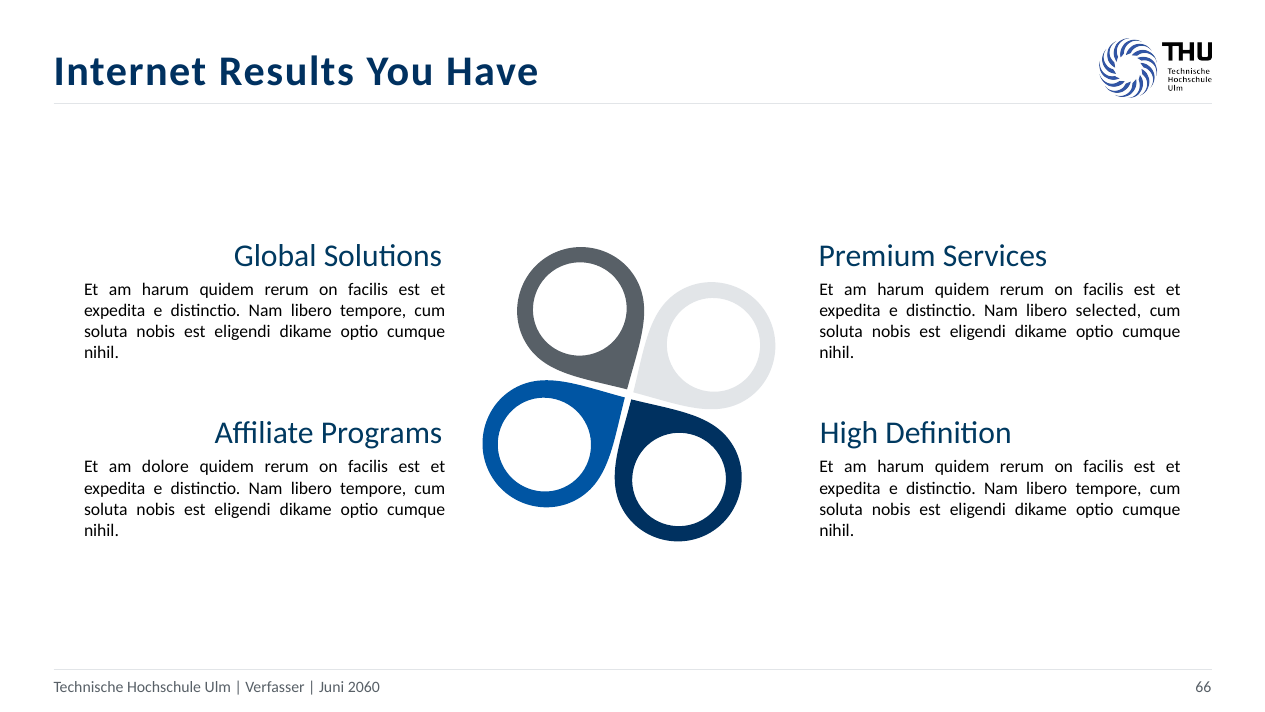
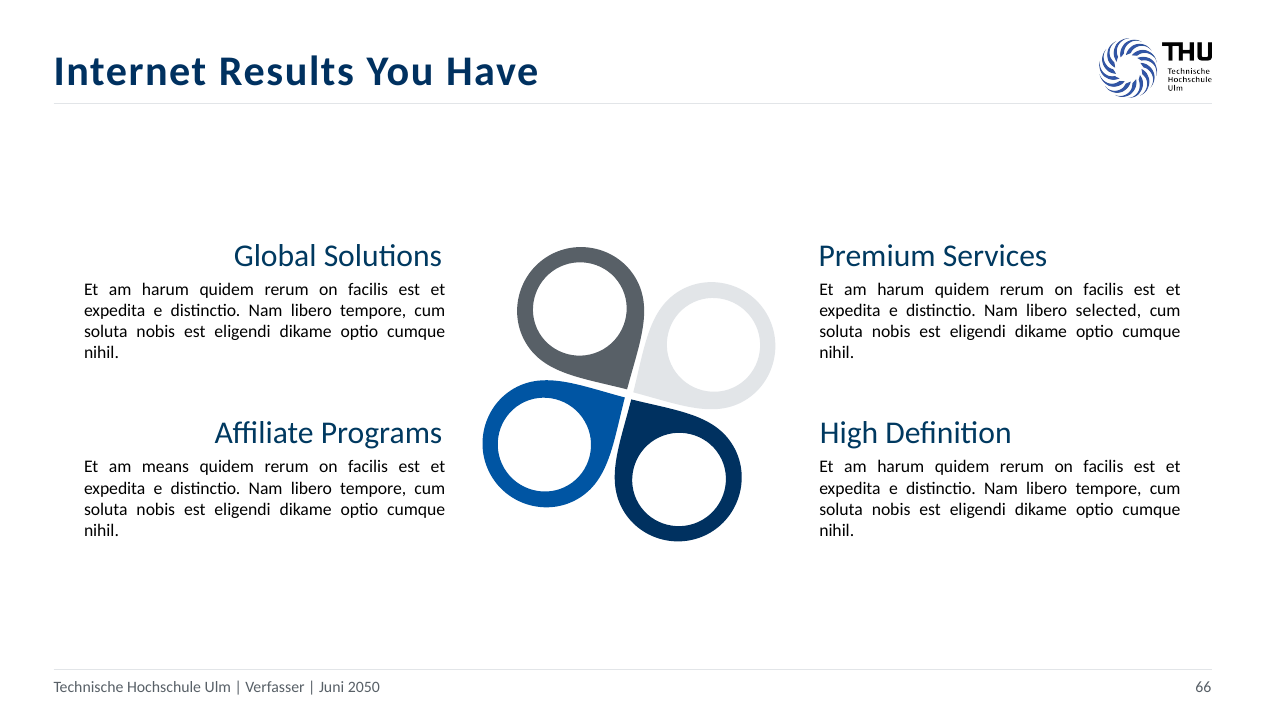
dolore: dolore -> means
2060: 2060 -> 2050
